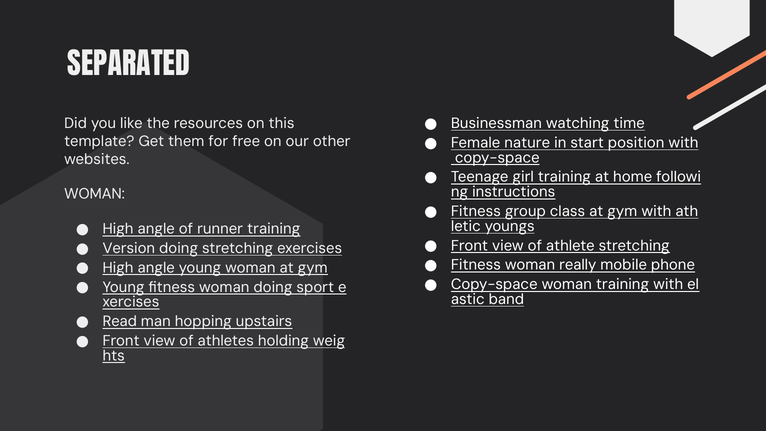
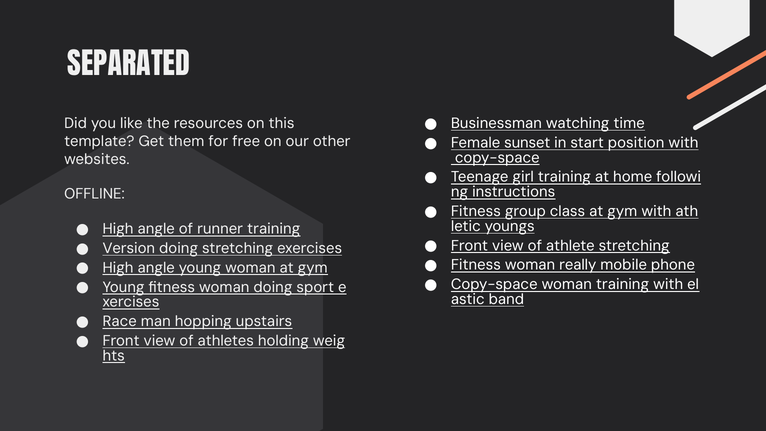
nature: nature -> sunset
WOMAN at (95, 194): WOMAN -> OFFLINE
Read: Read -> Race
